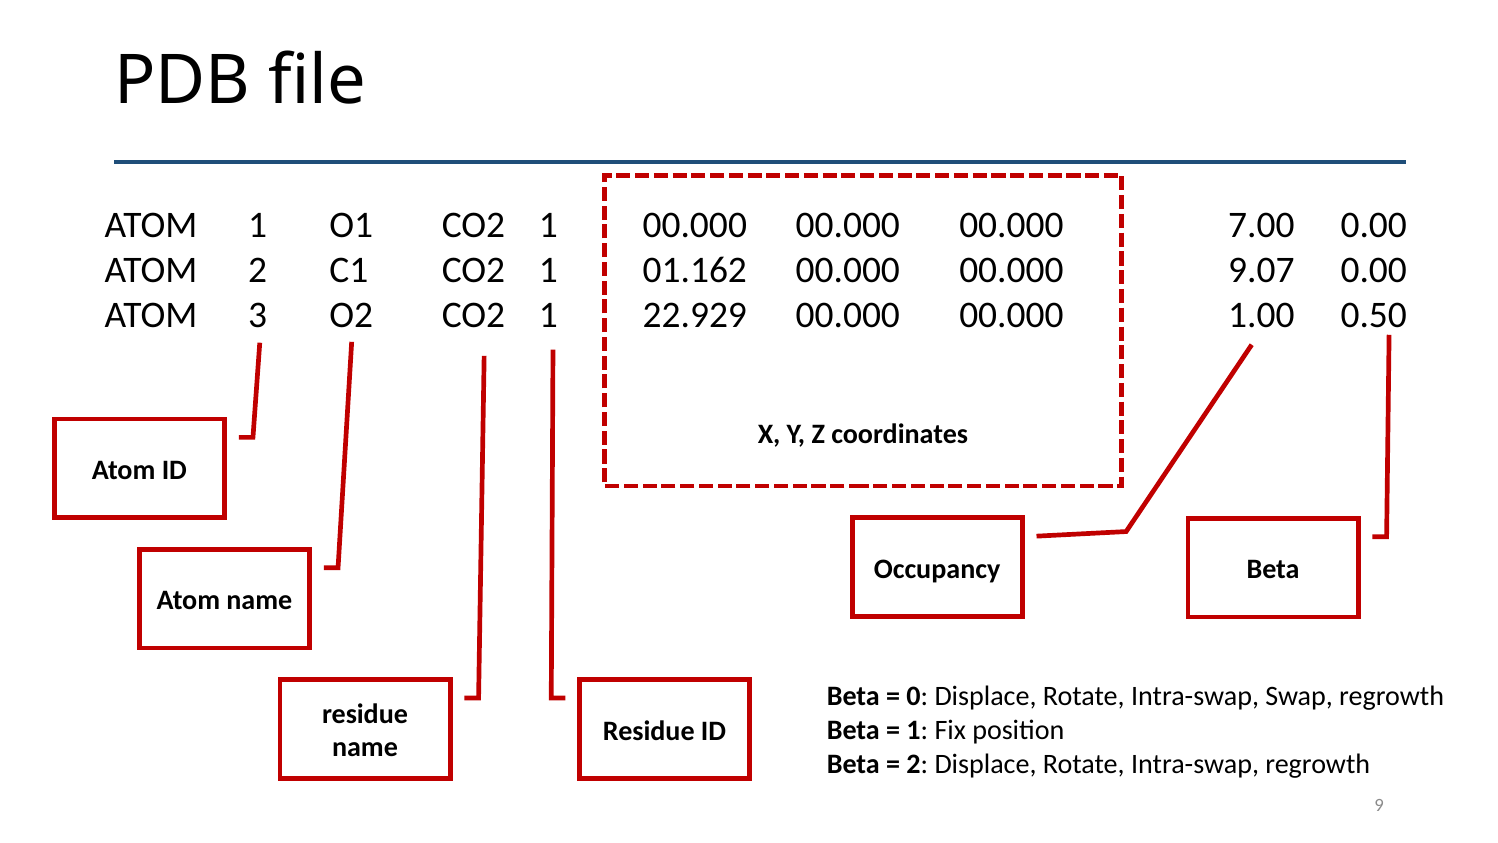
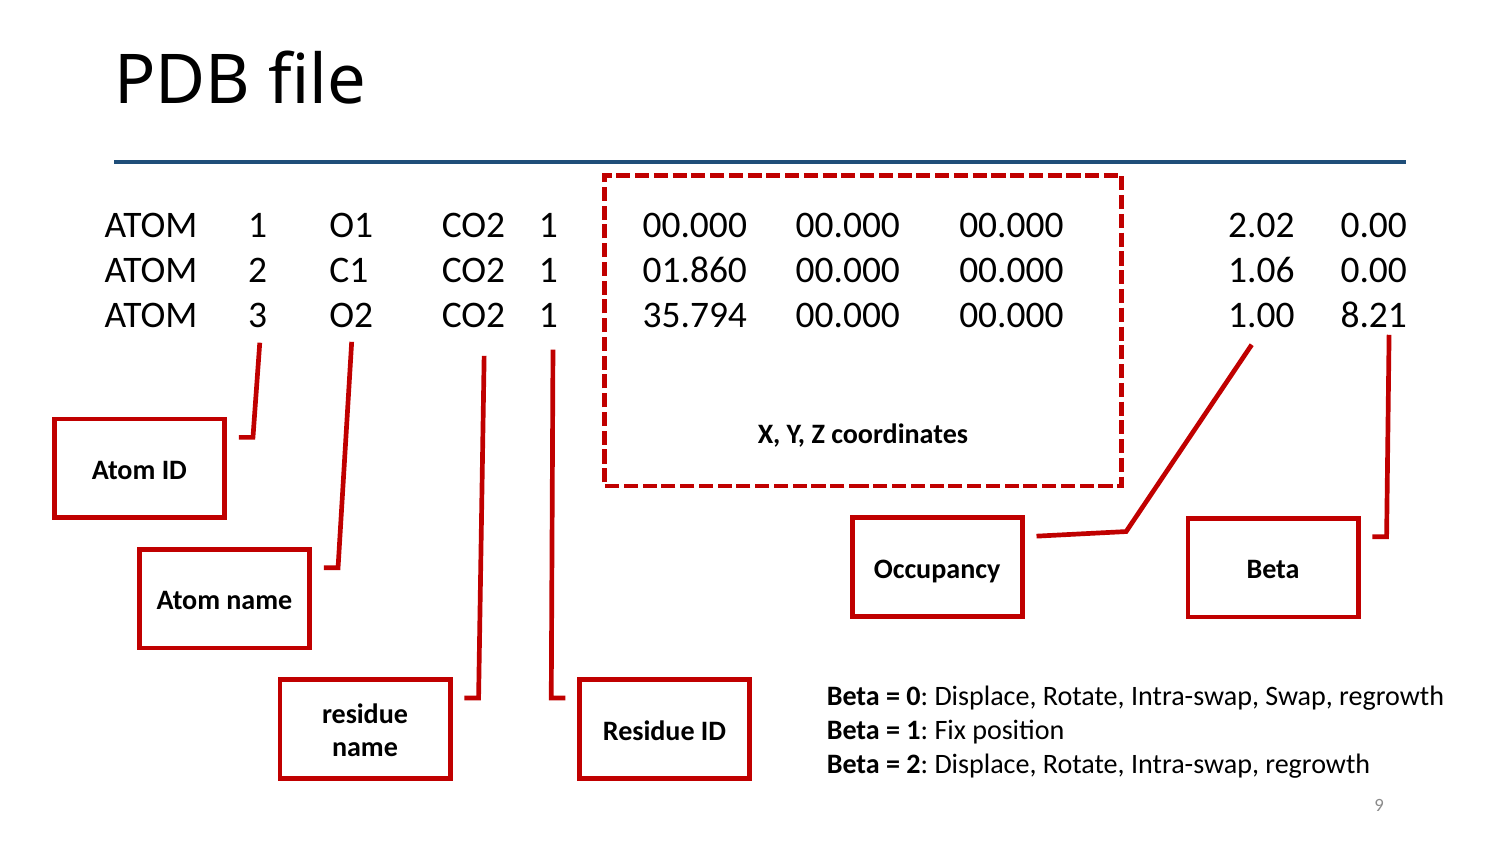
7.00: 7.00 -> 2.02
01.162: 01.162 -> 01.860
9.07: 9.07 -> 1.06
22.929: 22.929 -> 35.794
0.50: 0.50 -> 8.21
